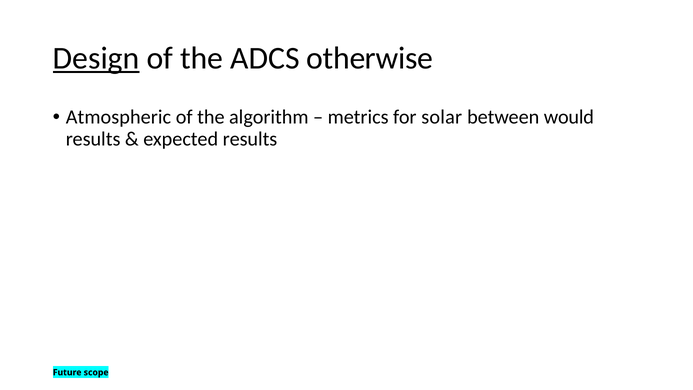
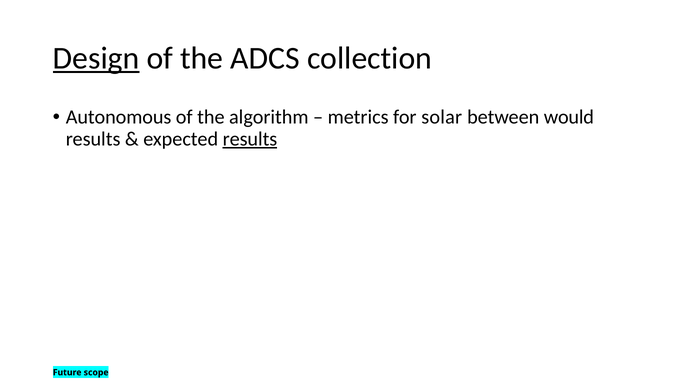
otherwise: otherwise -> collection
Atmospheric: Atmospheric -> Autonomous
results at (250, 139) underline: none -> present
